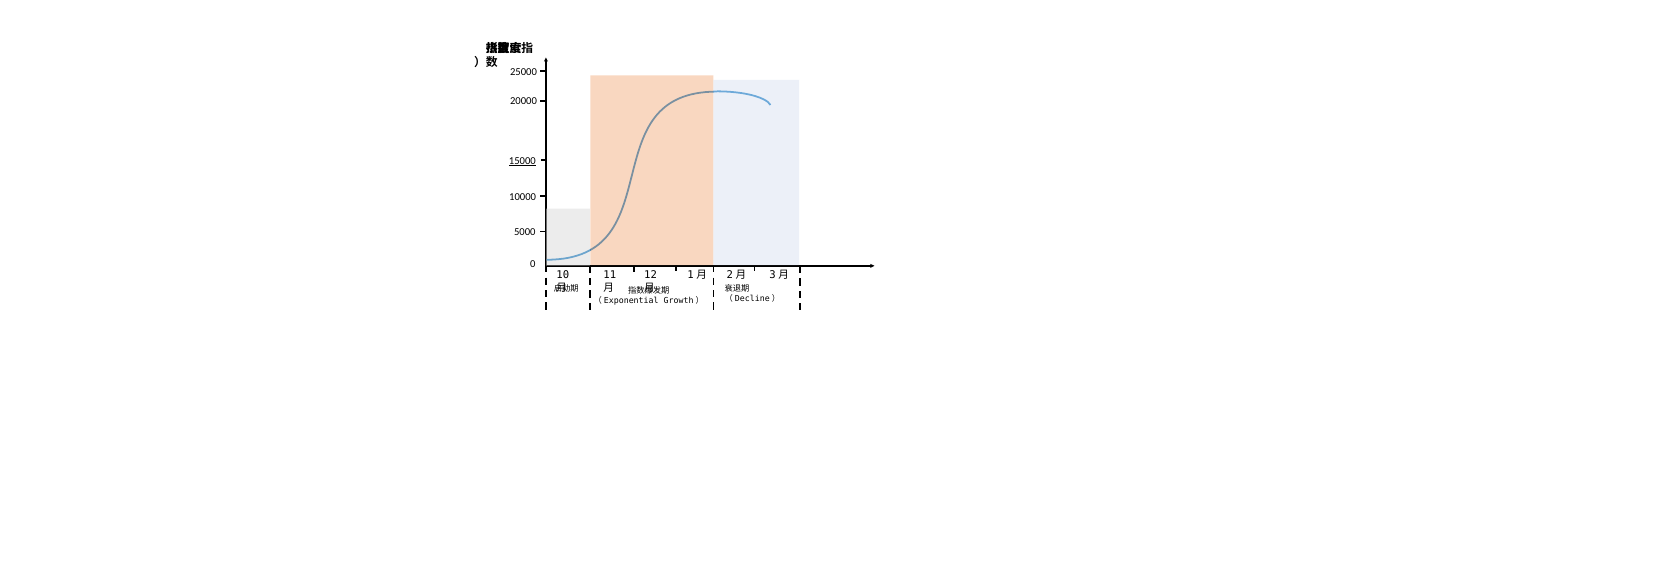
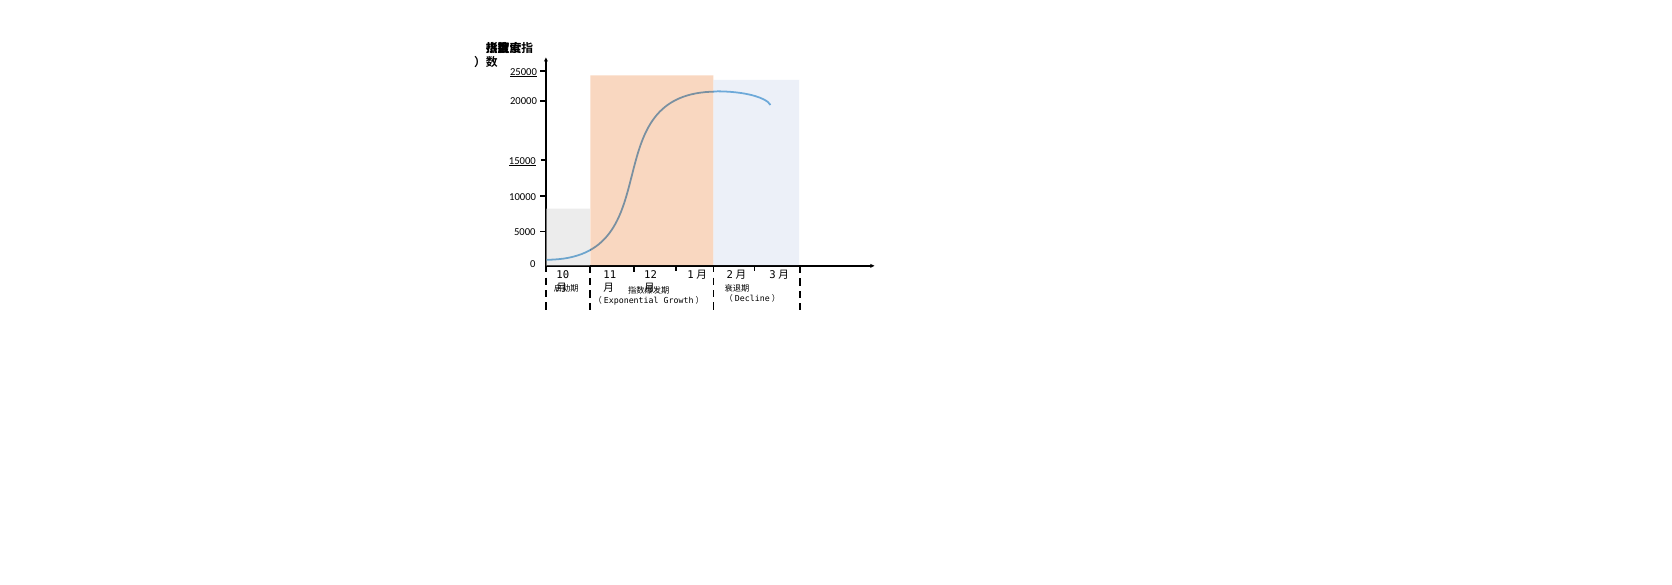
25000 underline: none -> present
